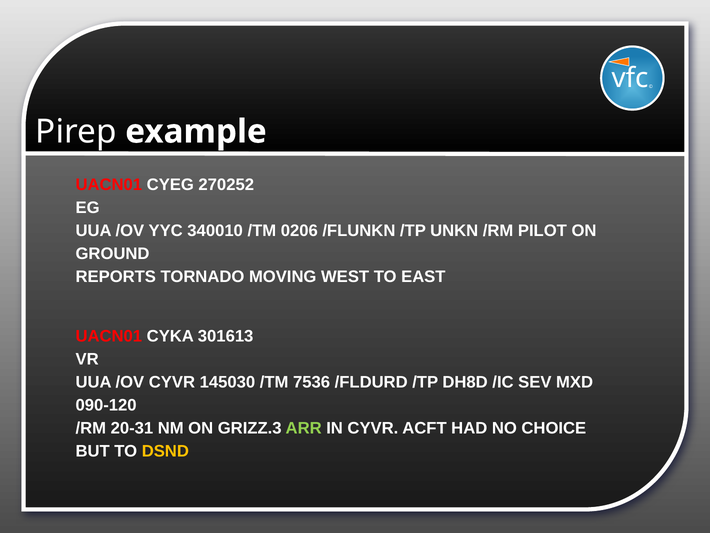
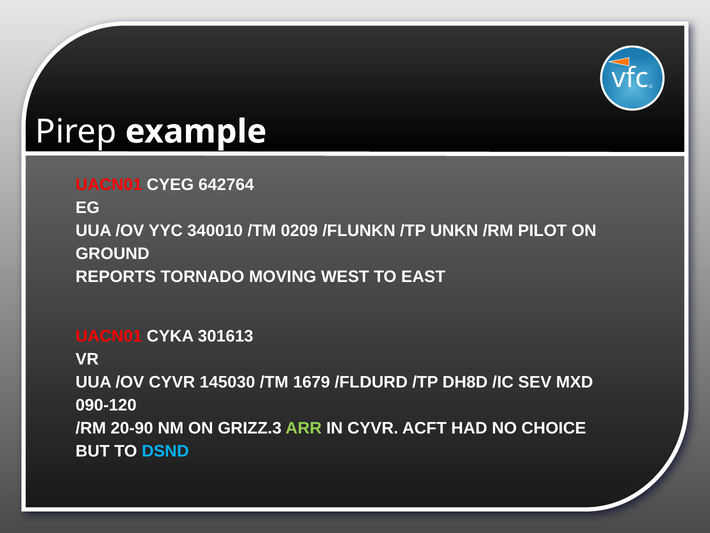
270252: 270252 -> 642764
0206: 0206 -> 0209
7536: 7536 -> 1679
20-31: 20-31 -> 20-90
DSND colour: yellow -> light blue
